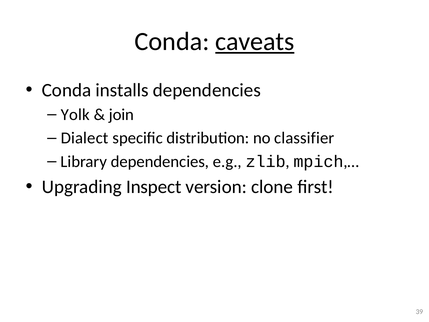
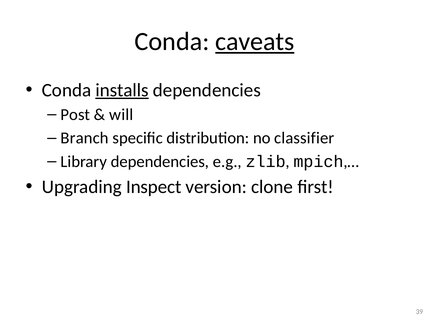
installs underline: none -> present
Yolk: Yolk -> Post
join: join -> will
Dialect: Dialect -> Branch
